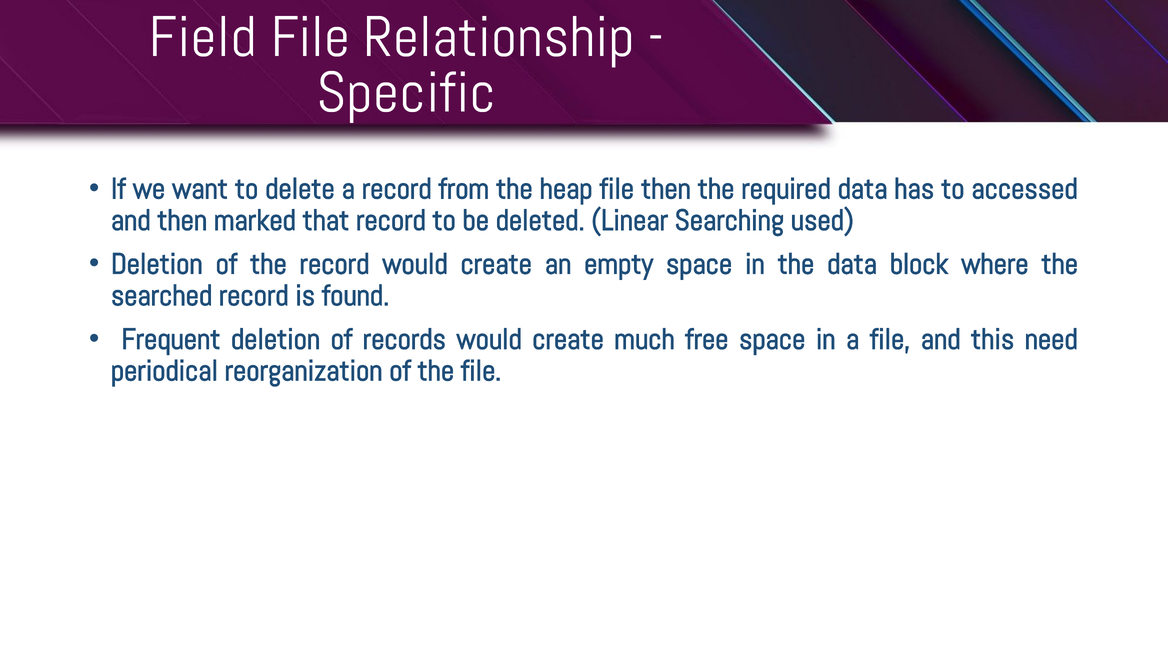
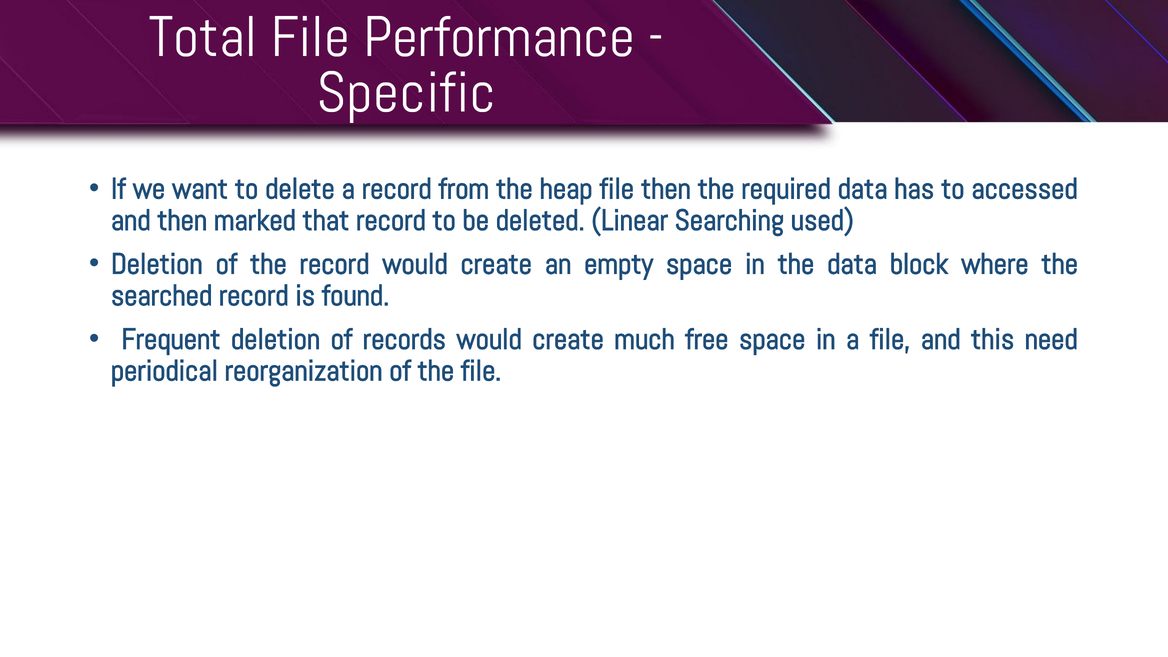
Field: Field -> Total
Relationship: Relationship -> Performance
